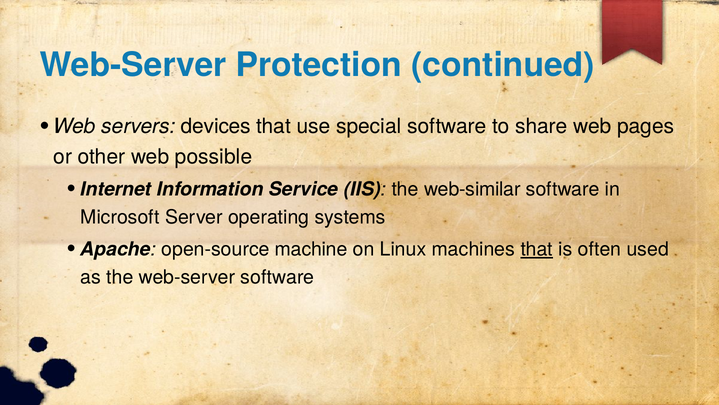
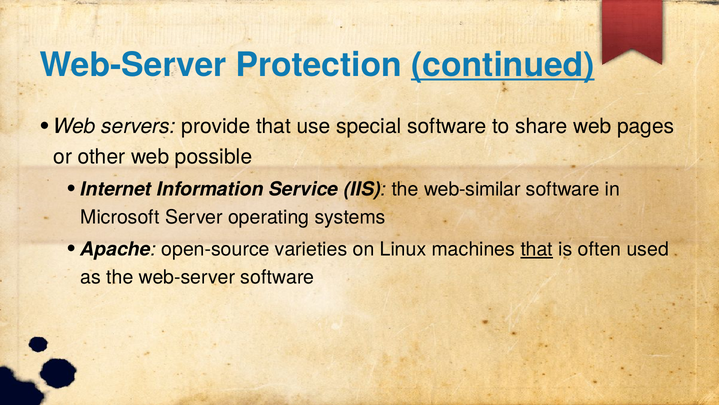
continued underline: none -> present
devices: devices -> provide
machine: machine -> varieties
